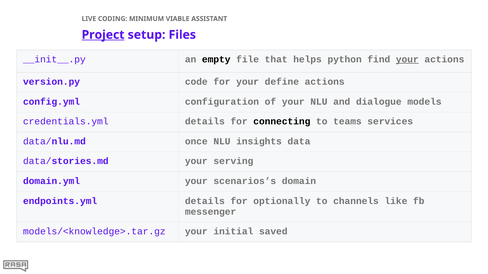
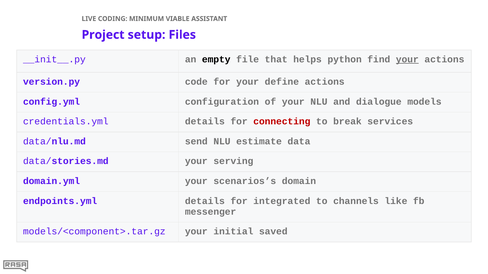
Project underline: present -> none
connecting colour: black -> red
teams: teams -> break
once: once -> send
insights: insights -> estimate
optionally: optionally -> integrated
models/<knowledge>.tar.gz: models/<knowledge>.tar.gz -> models/<component>.tar.gz
